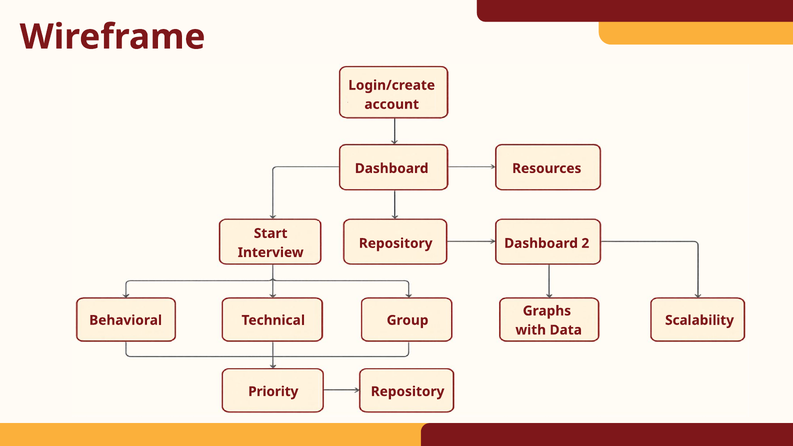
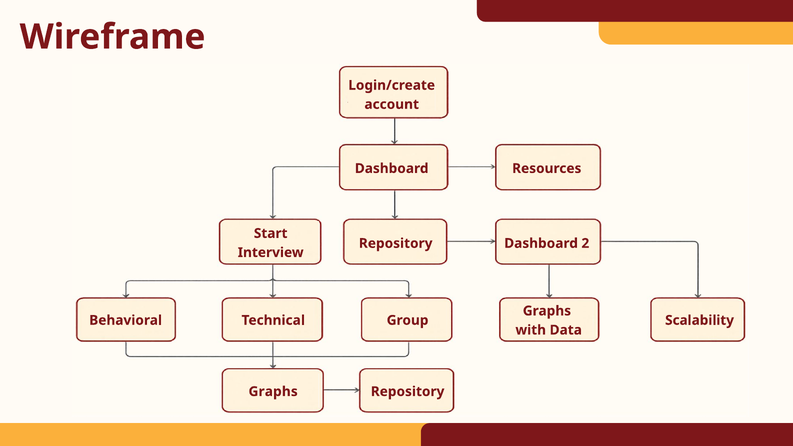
Priority at (273, 392): Priority -> Graphs
